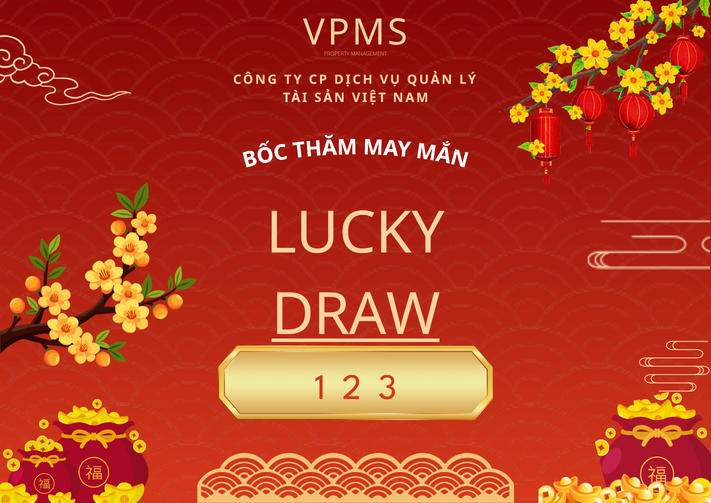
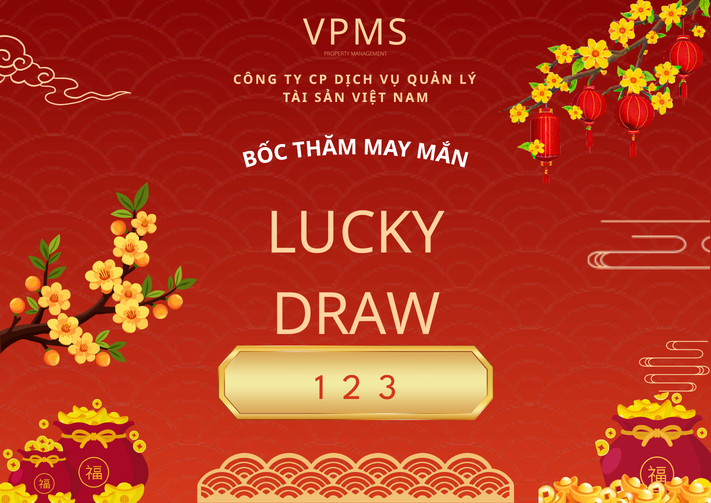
DRAW underline: present -> none
